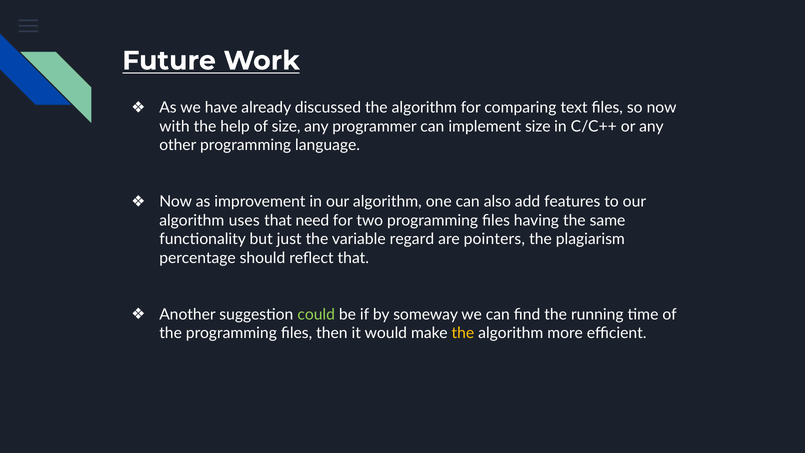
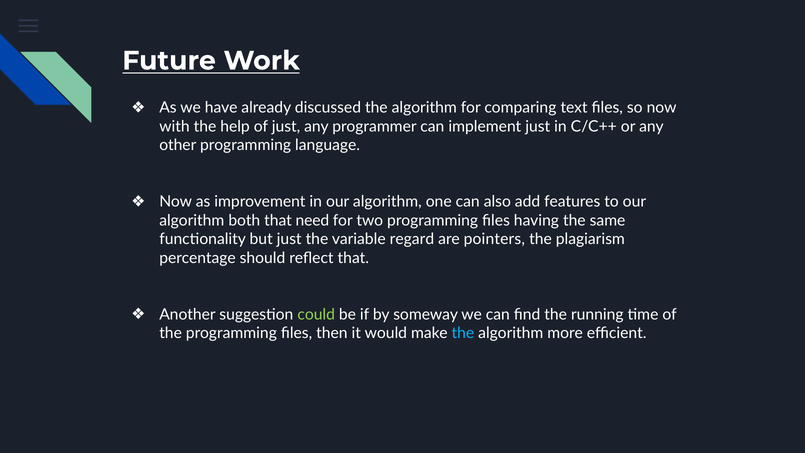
of size: size -> just
implement size: size -> just
uses: uses -> both
the at (463, 333) colour: yellow -> light blue
